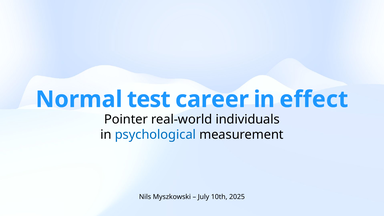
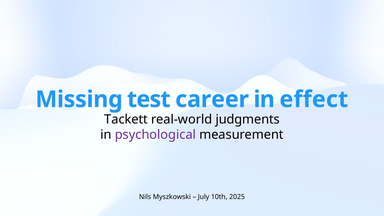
Normal: Normal -> Missing
Pointer: Pointer -> Tackett
individuals: individuals -> judgments
psychological colour: blue -> purple
